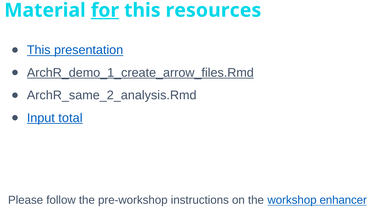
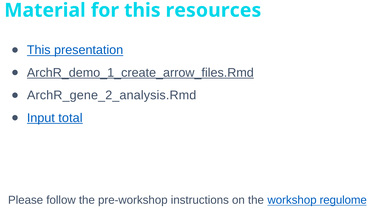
for underline: present -> none
ArchR_same_2_analysis.Rmd: ArchR_same_2_analysis.Rmd -> ArchR_gene_2_analysis.Rmd
enhancer: enhancer -> regulome
